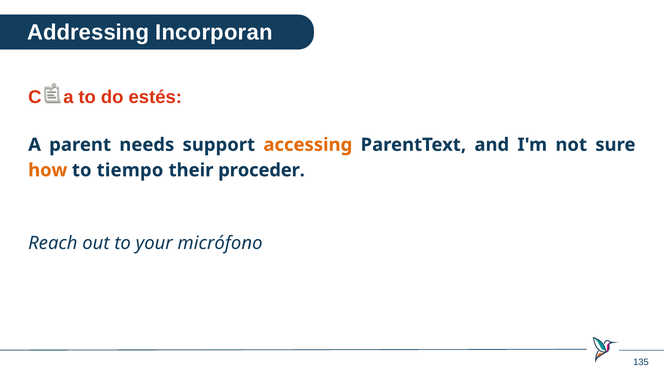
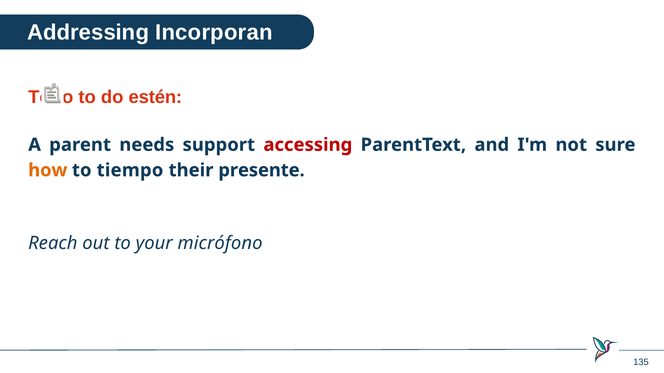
Clara: Clara -> Todo
estés: estés -> estén
accessing colour: orange -> red
proceder: proceder -> presente
